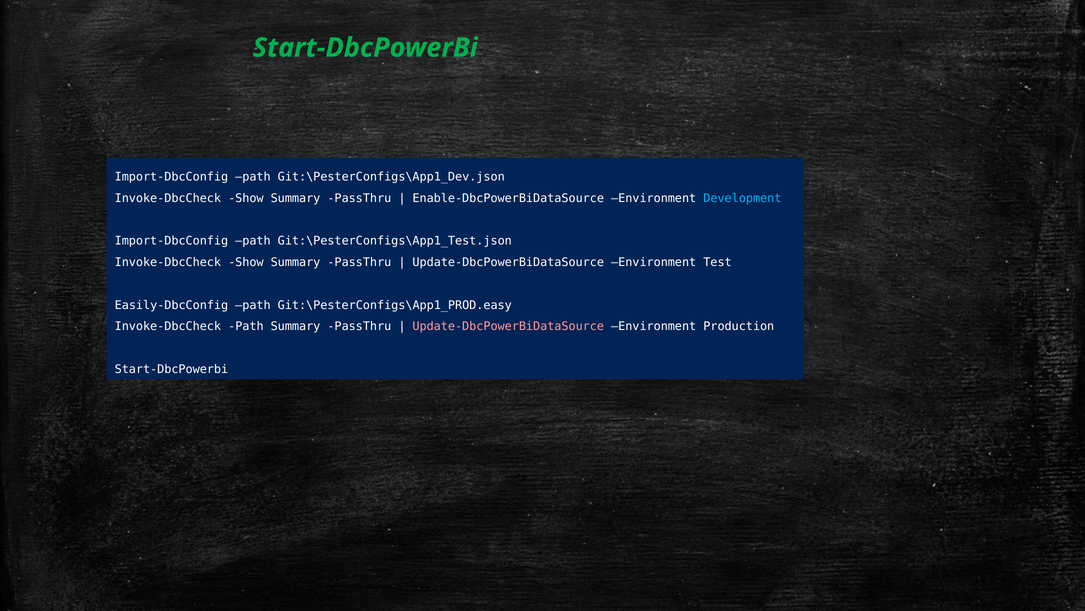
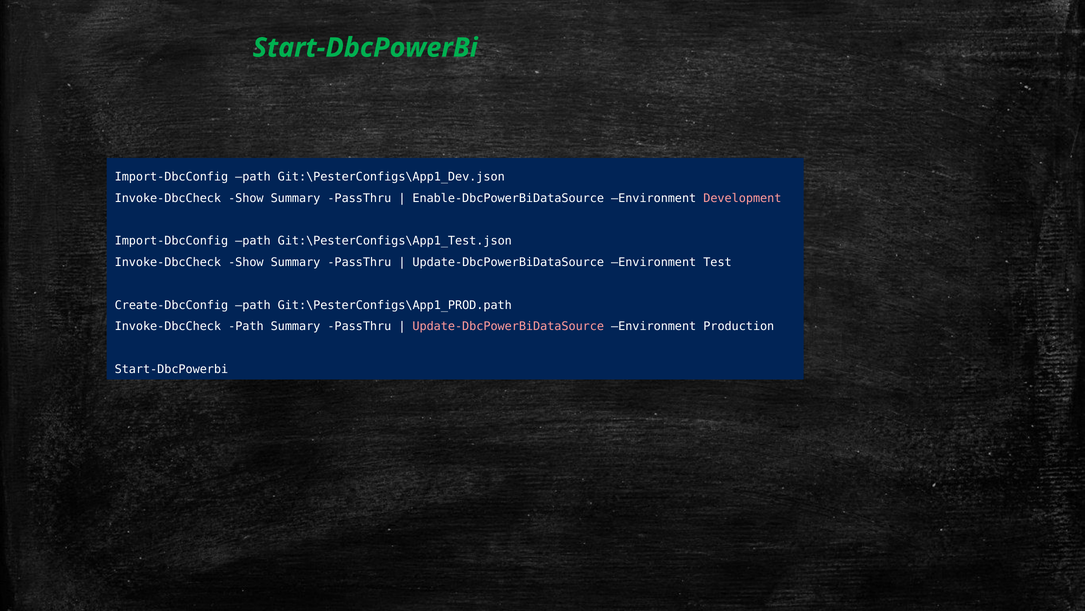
Development colour: light blue -> pink
Easily-DbcConfig: Easily-DbcConfig -> Create-DbcConfig
Git:\PesterConfigs\App1_PROD.easy: Git:\PesterConfigs\App1_PROD.easy -> Git:\PesterConfigs\App1_PROD.path
